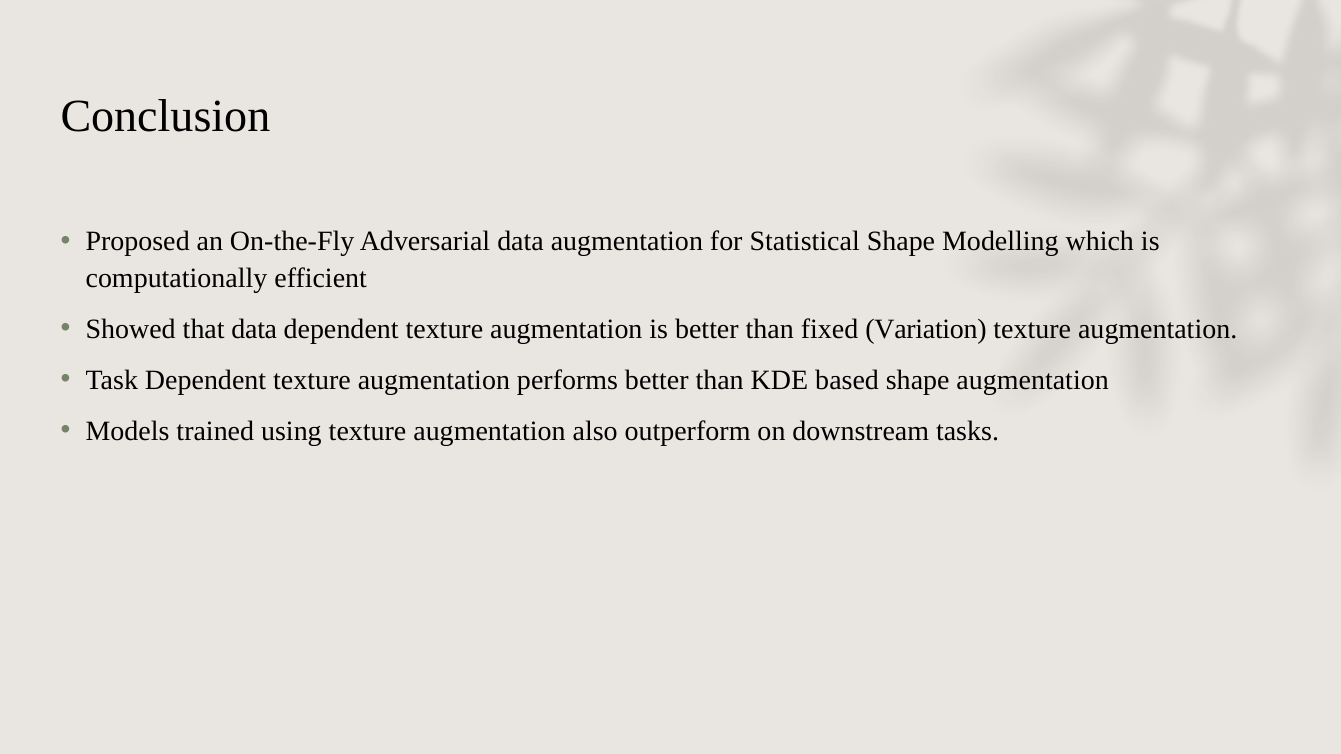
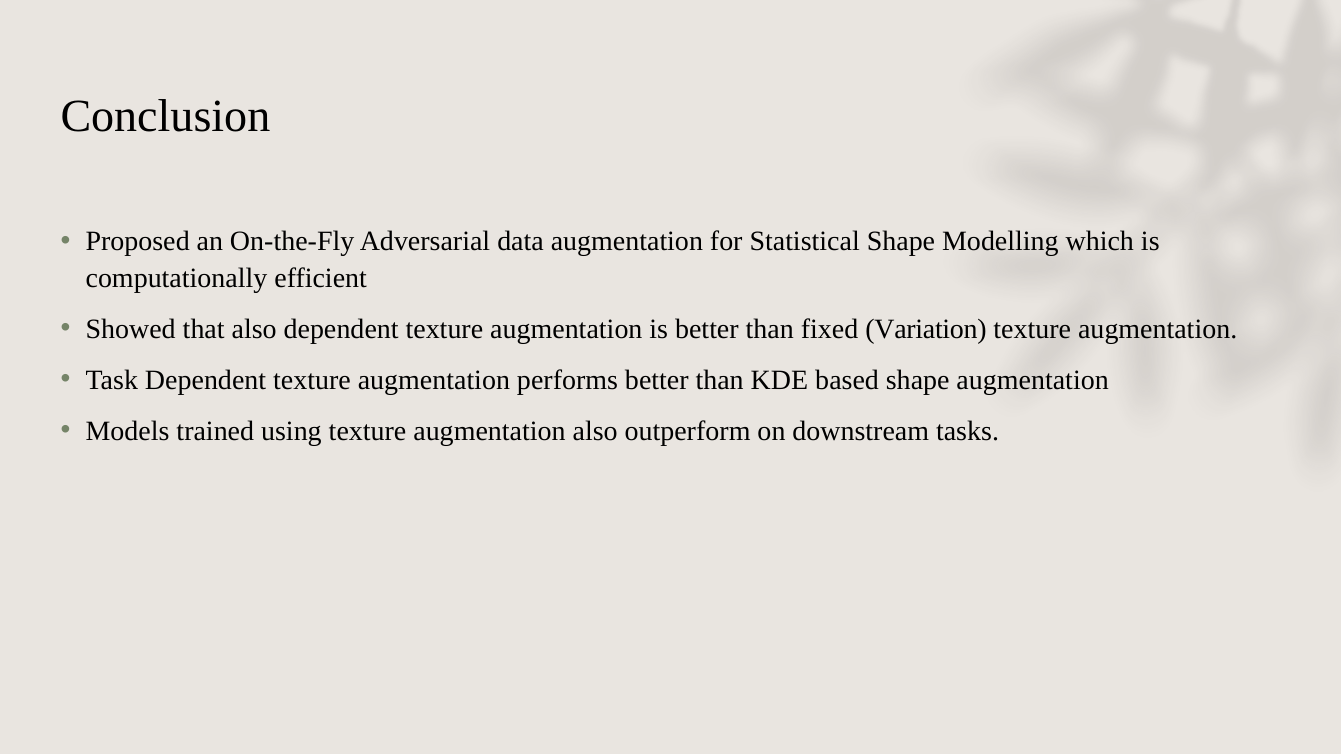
that data: data -> also
